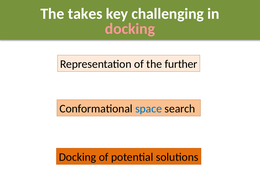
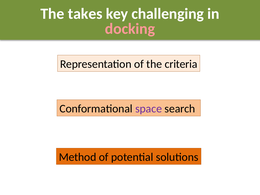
further: further -> criteria
space colour: blue -> purple
Docking at (78, 157): Docking -> Method
